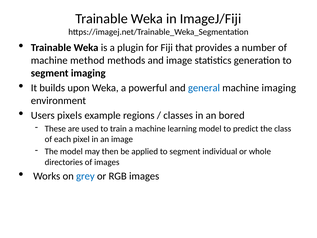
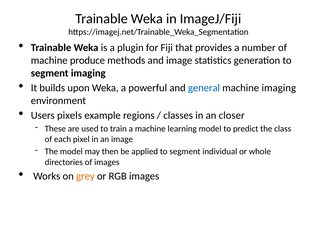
method: method -> produce
bored: bored -> closer
grey colour: blue -> orange
